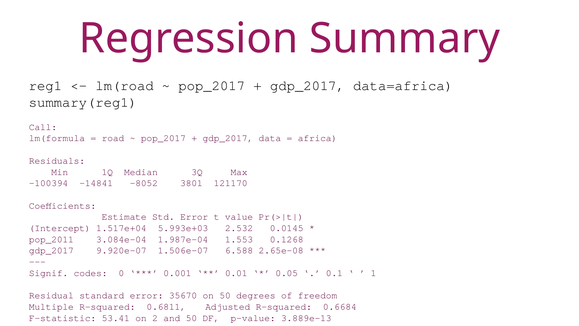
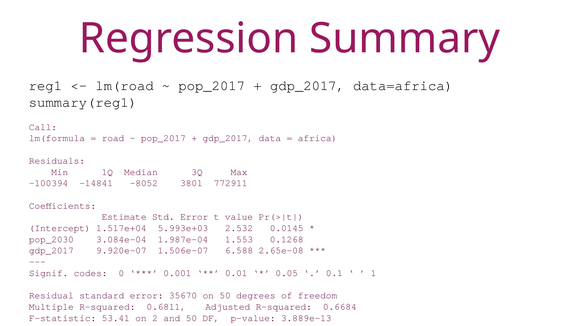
121170: 121170 -> 772911
pop_2011: pop_2011 -> pop_2030
